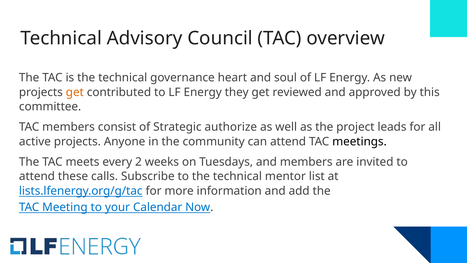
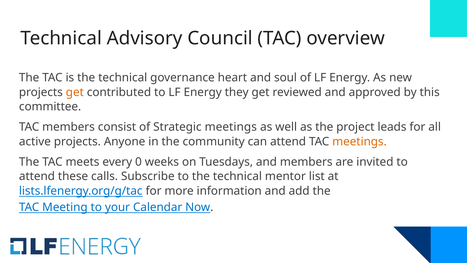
Strategic authorize: authorize -> meetings
meetings at (360, 141) colour: black -> orange
2: 2 -> 0
